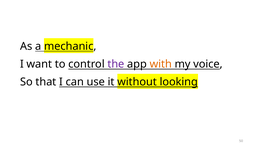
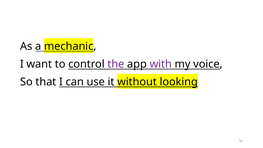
with colour: orange -> purple
